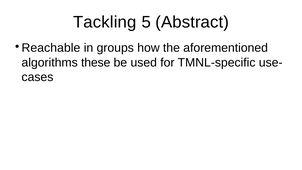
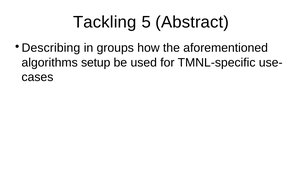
Reachable: Reachable -> Describing
these: these -> setup
